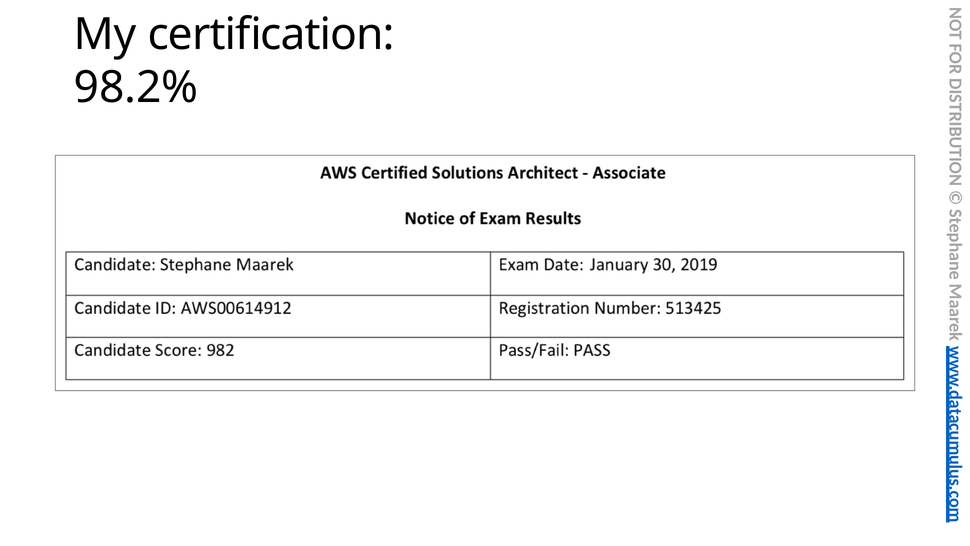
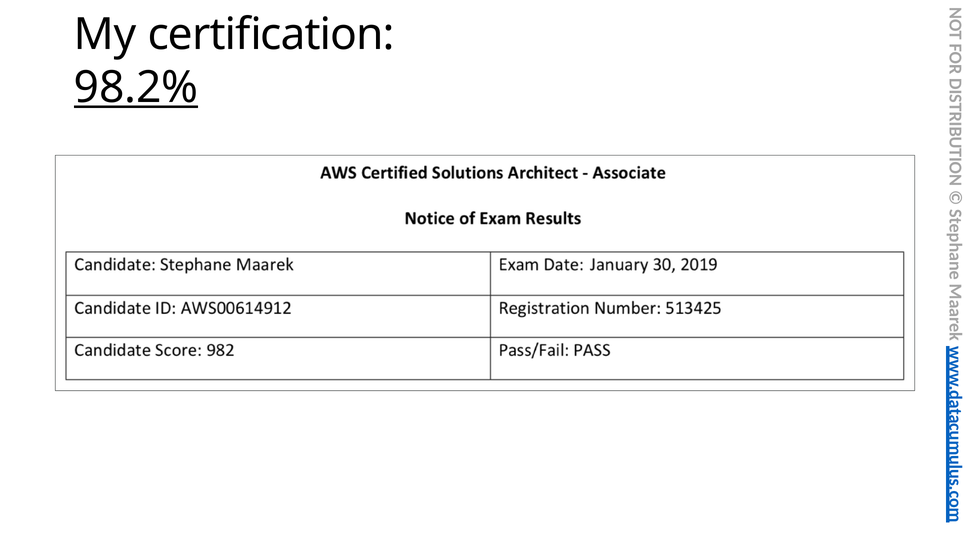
98.2% underline: none -> present
